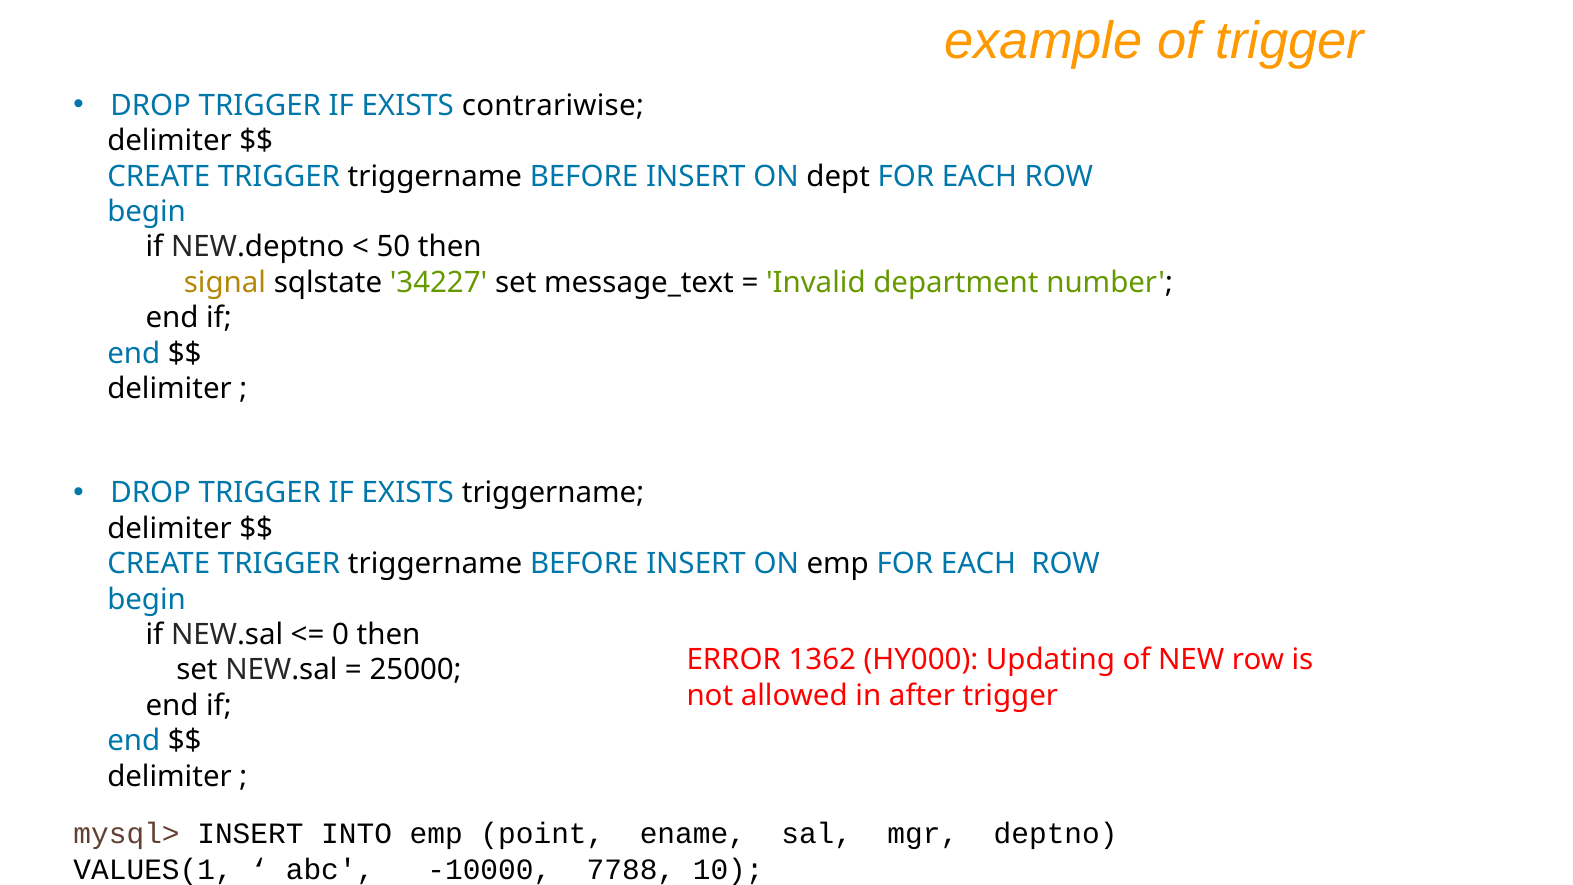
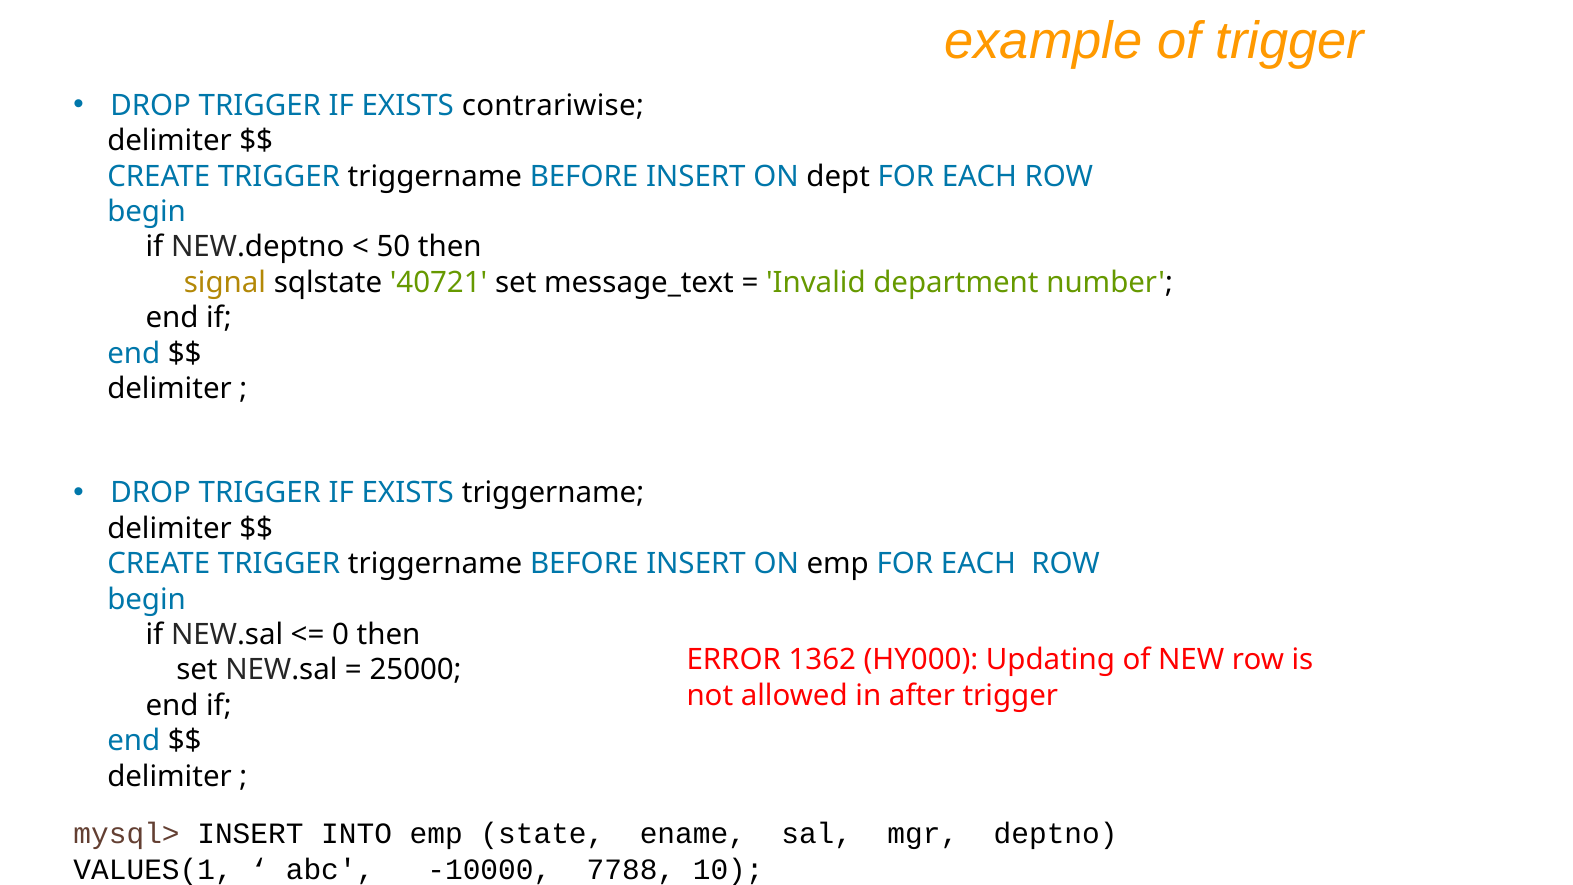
34227: 34227 -> 40721
point: point -> state
